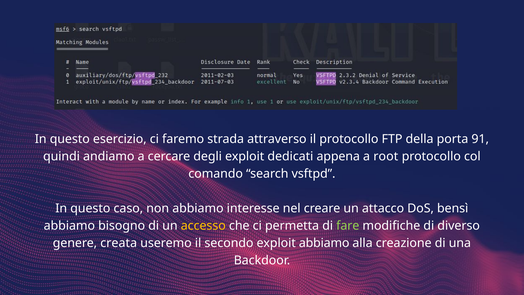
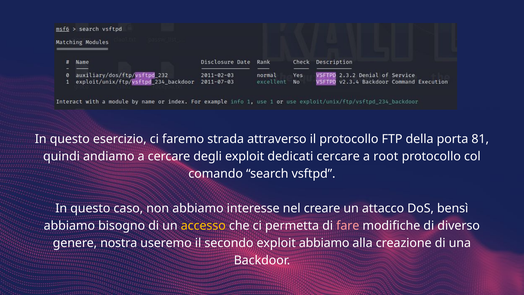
91: 91 -> 81
dedicati appena: appena -> cercare
fare colour: light green -> pink
creata: creata -> nostra
